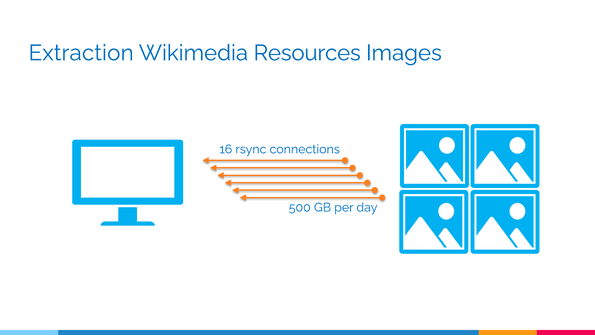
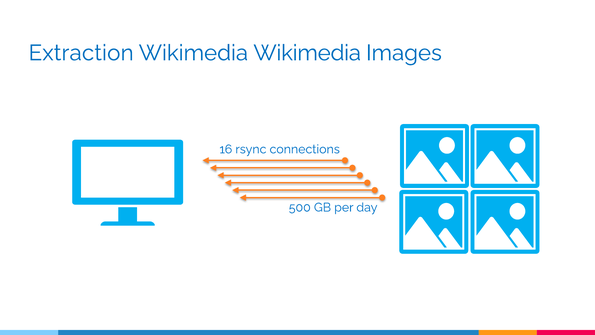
Wikimedia Resources: Resources -> Wikimedia
